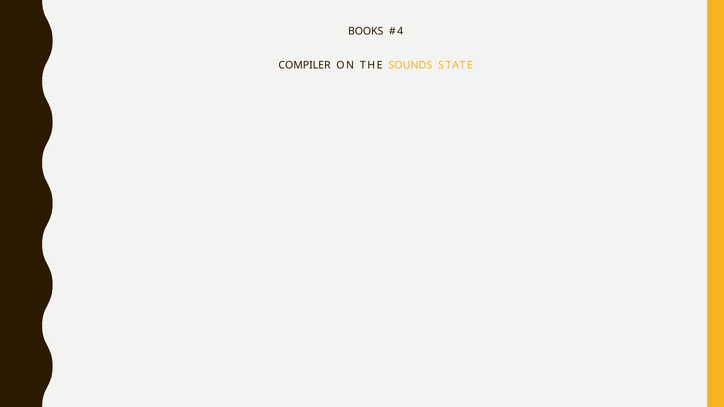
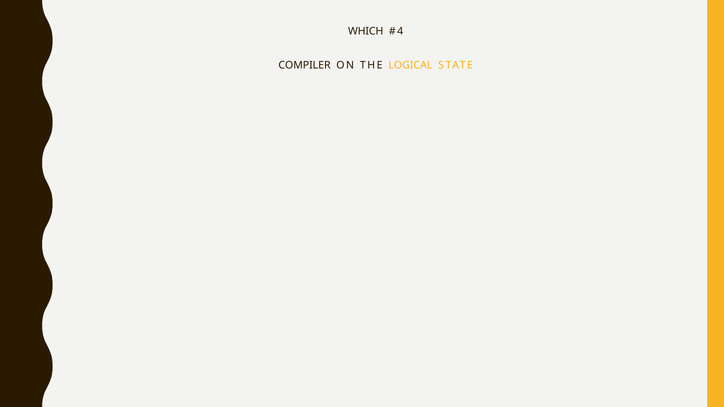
BOOKS: BOOKS -> WHICH
SOUNDS: SOUNDS -> LOGICAL
